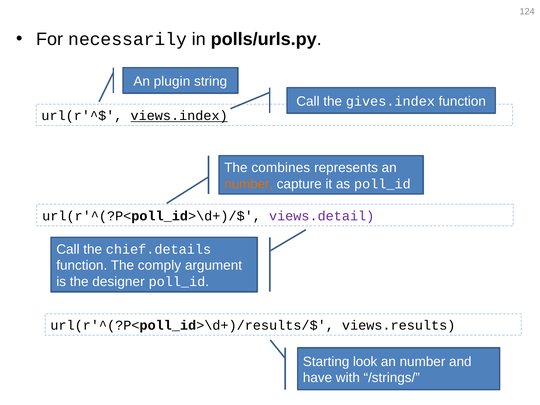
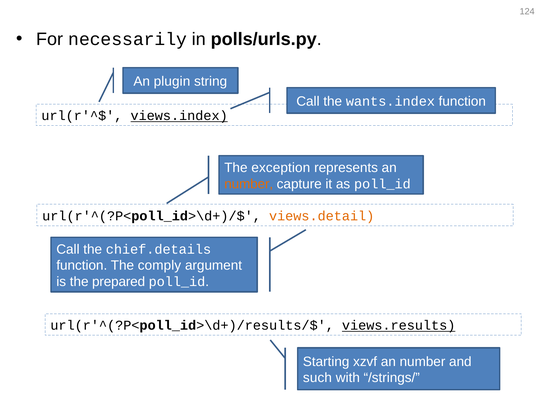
gives.index: gives.index -> wants.index
combines: combines -> exception
views.detail colour: purple -> orange
designer: designer -> prepared
views.results underline: none -> present
look: look -> xzvf
have: have -> such
